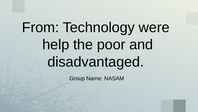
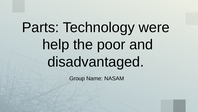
From: From -> Parts
